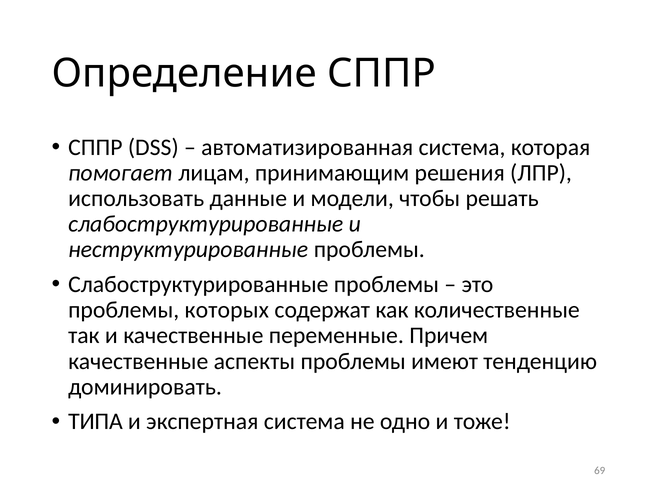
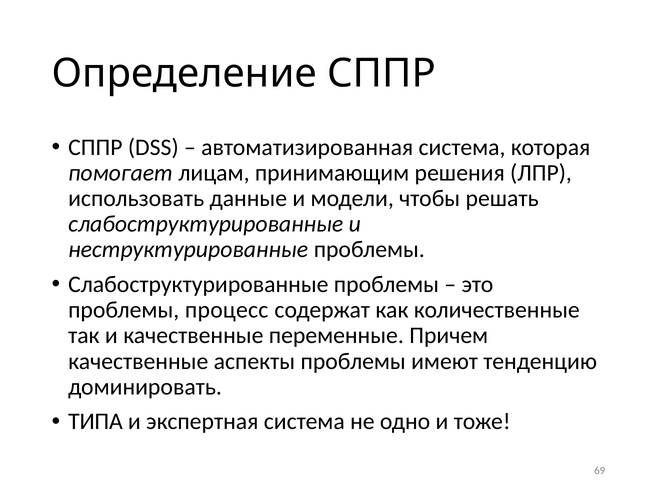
которых: которых -> процесс
